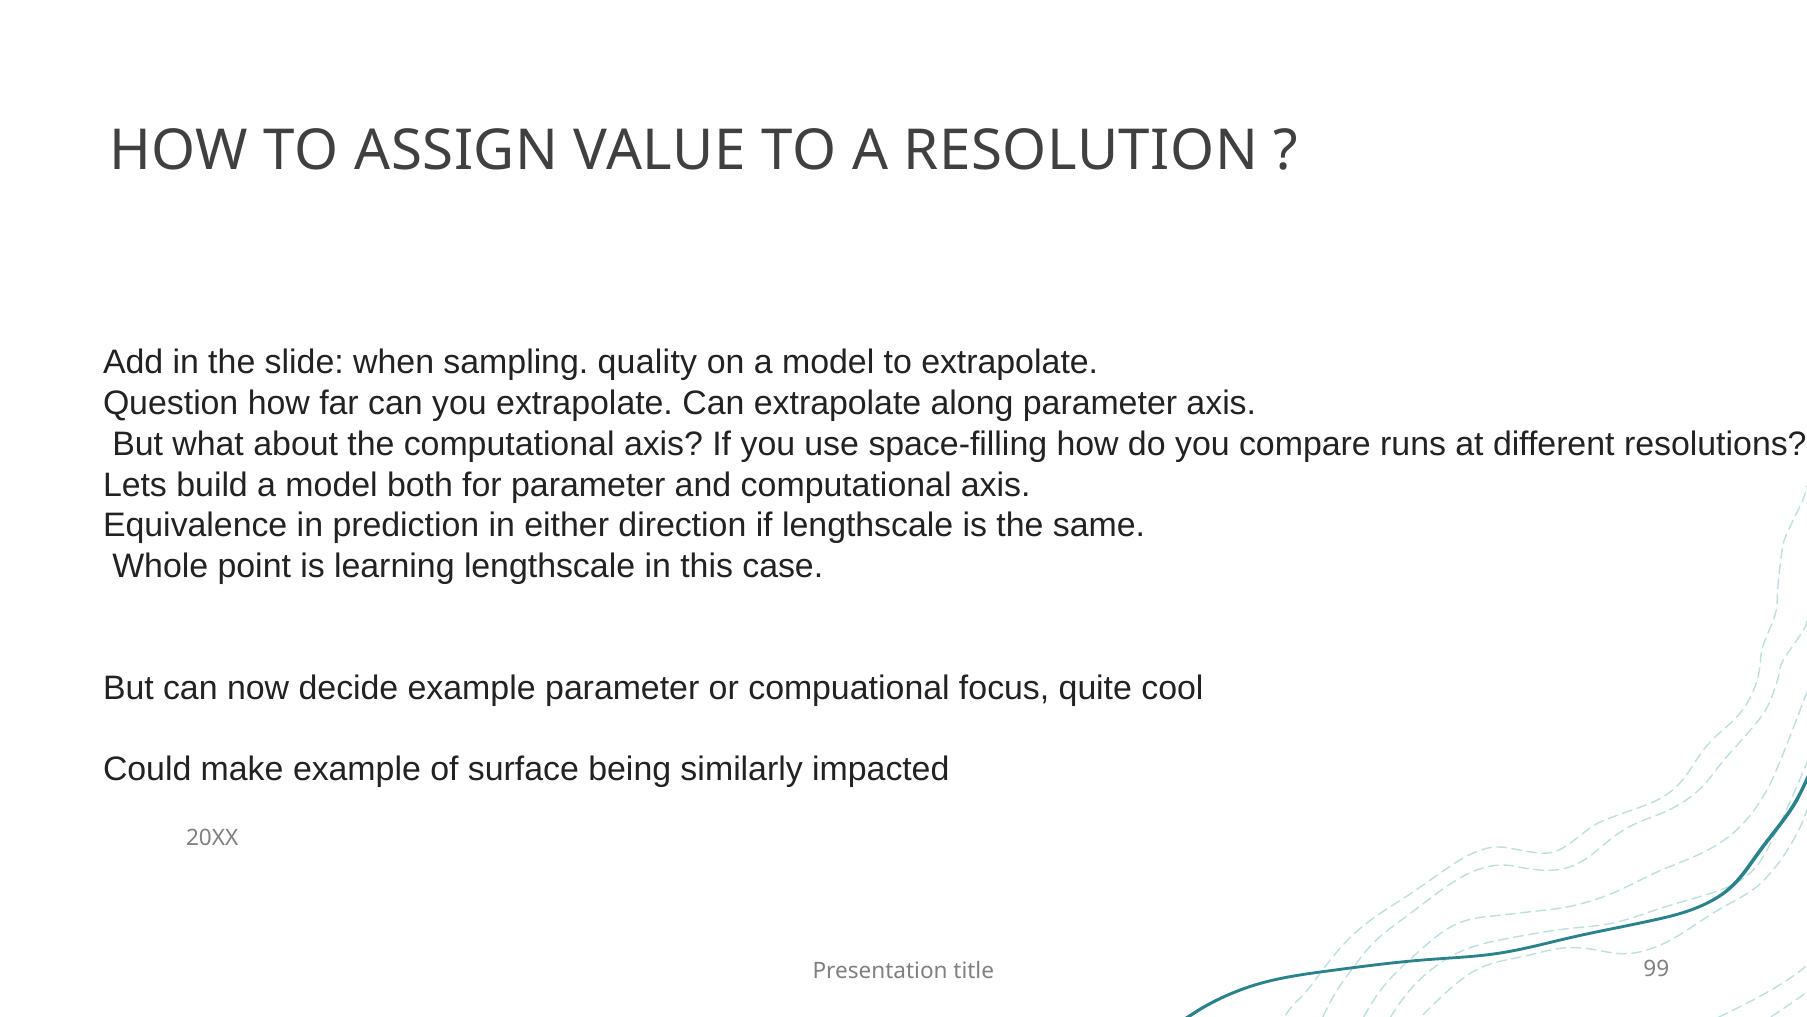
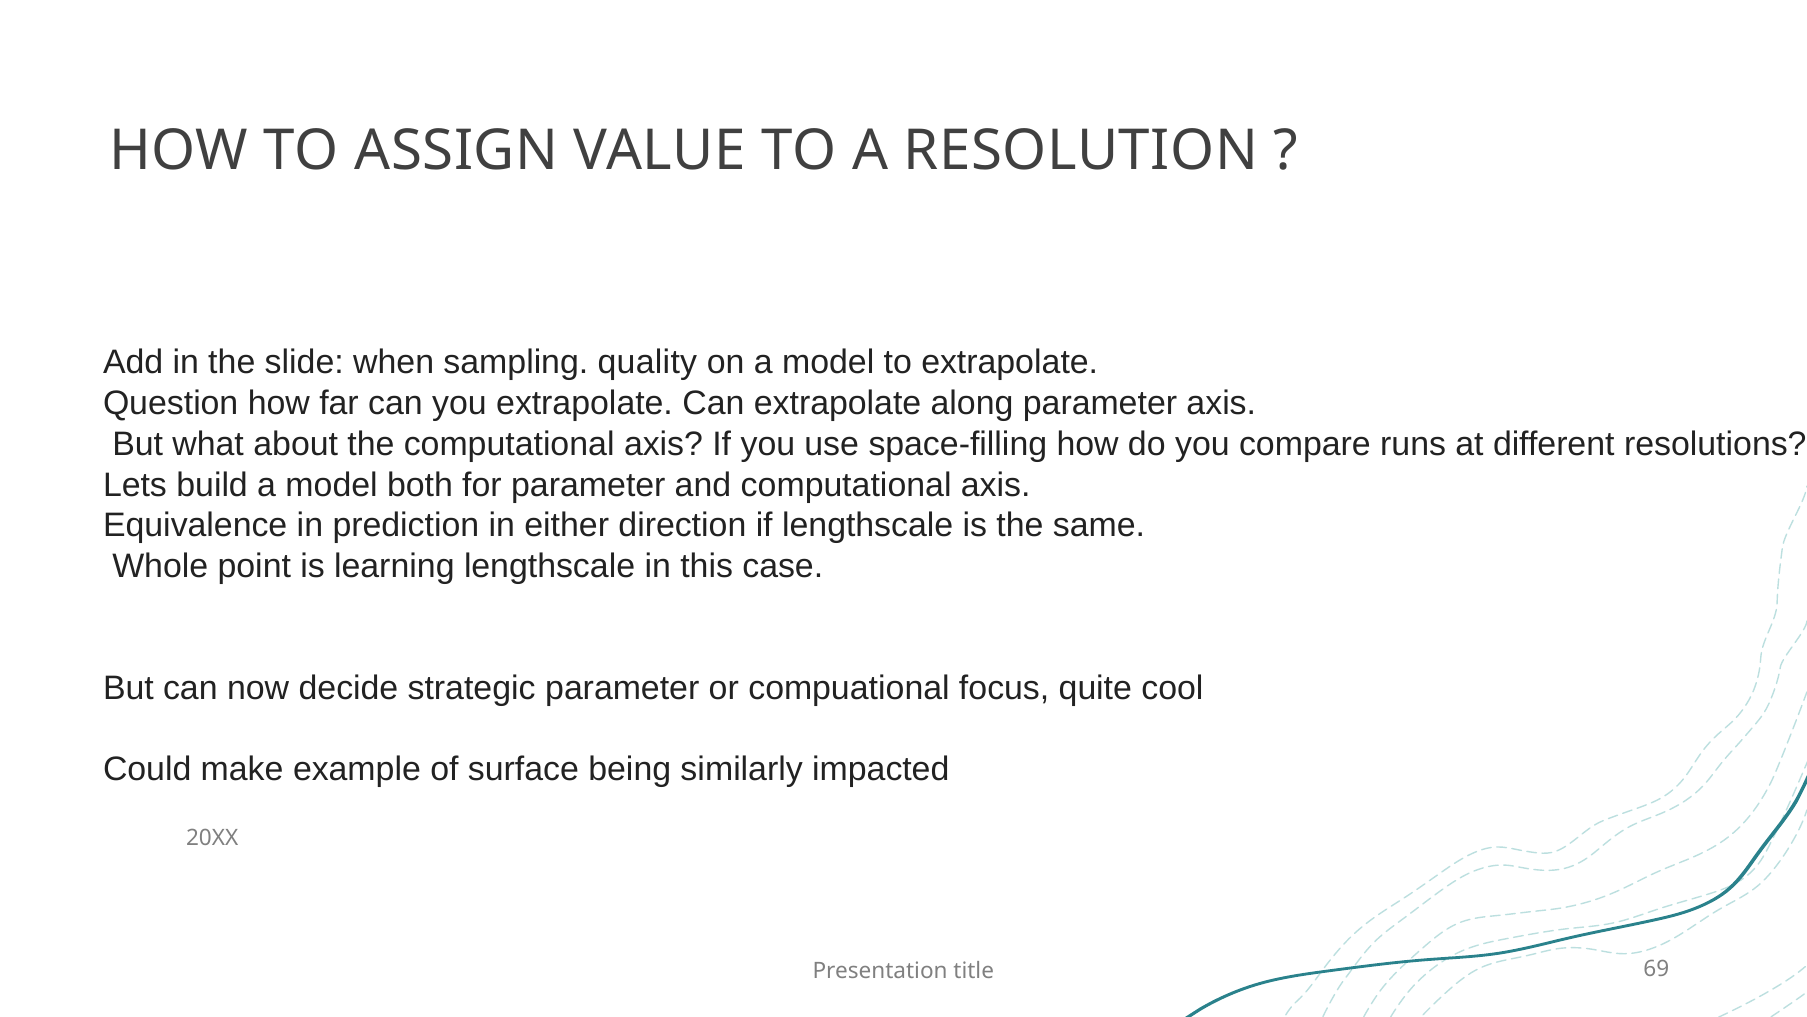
decide example: example -> strategic
99: 99 -> 69
